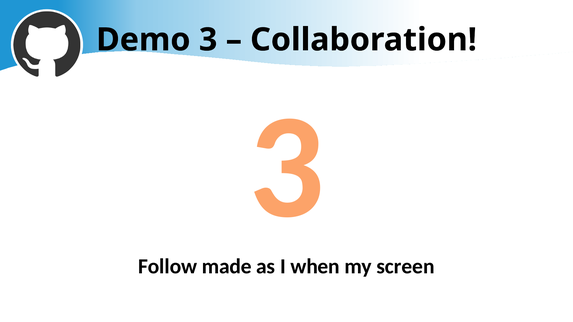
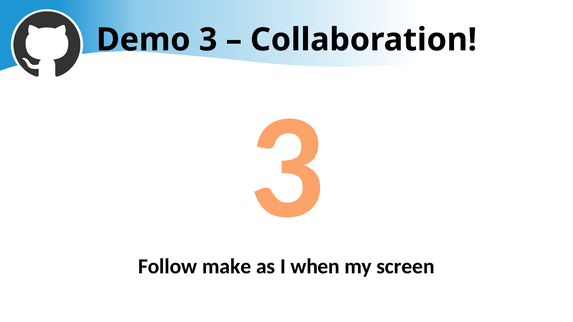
made: made -> make
